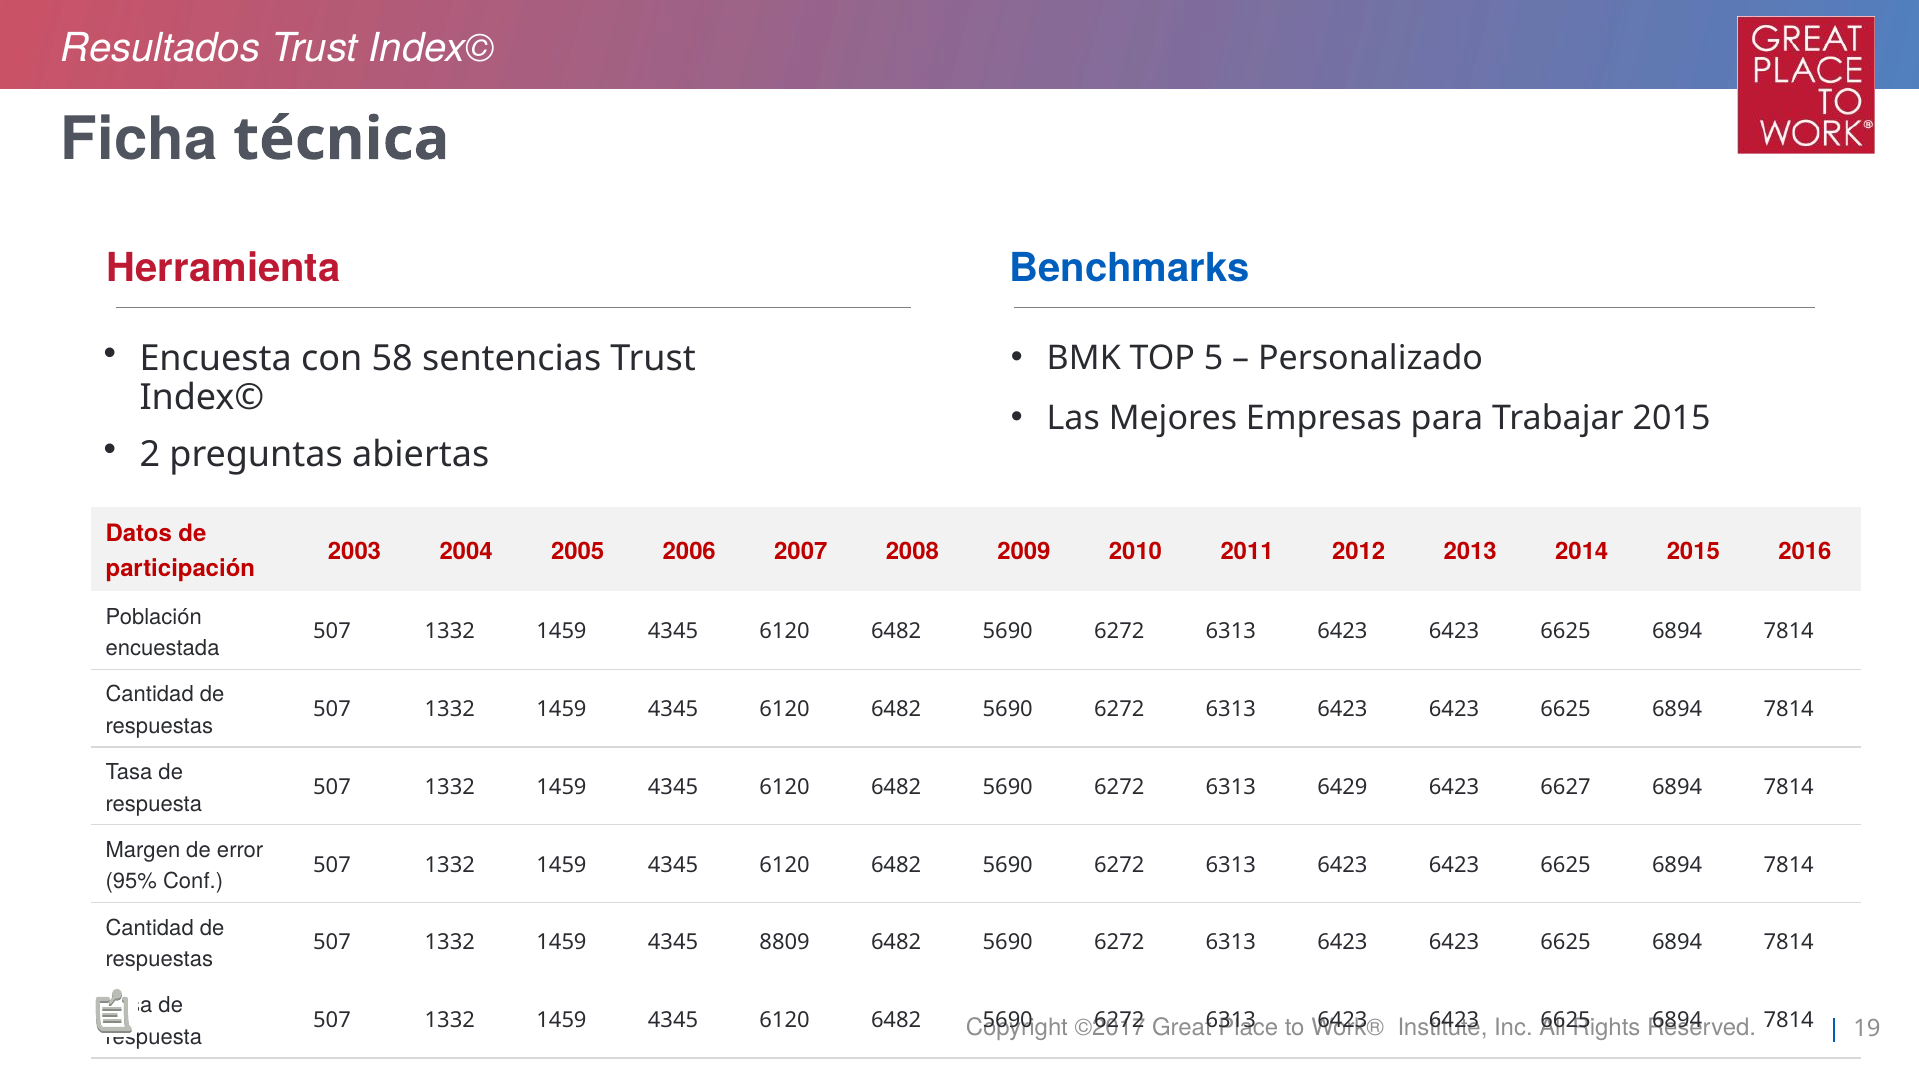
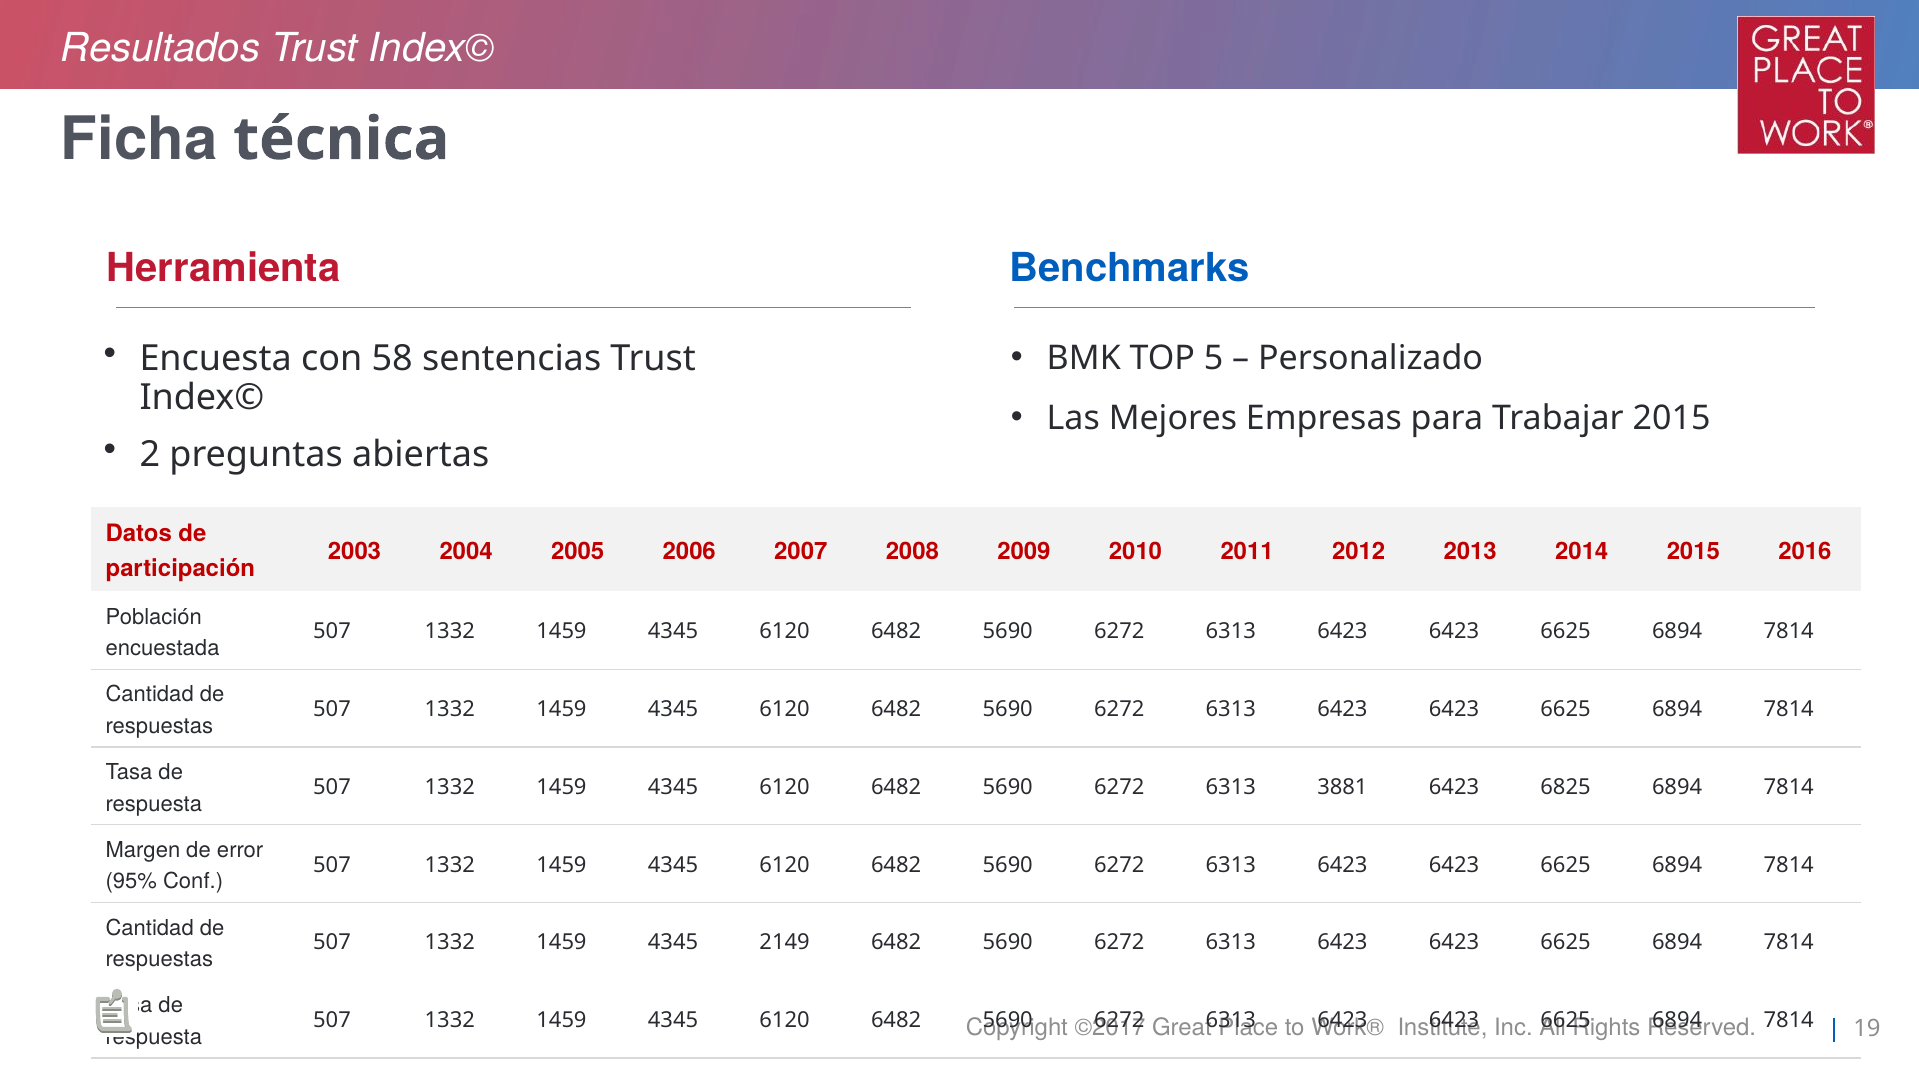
6429: 6429 -> 3881
6627: 6627 -> 6825
8809: 8809 -> 2149
